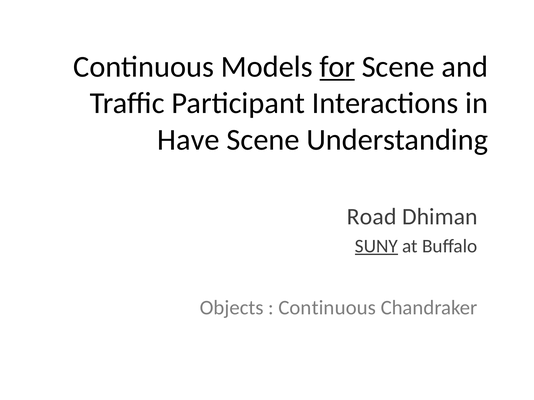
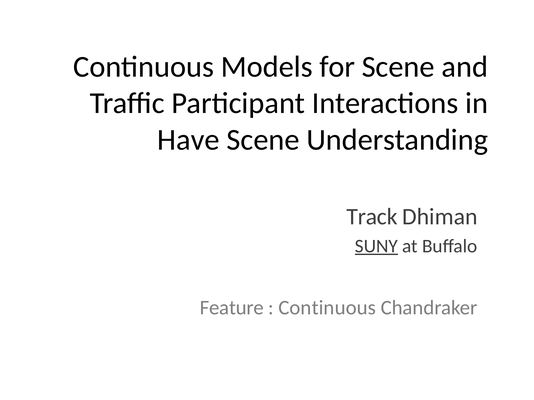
for underline: present -> none
Road: Road -> Track
Objects: Objects -> Feature
